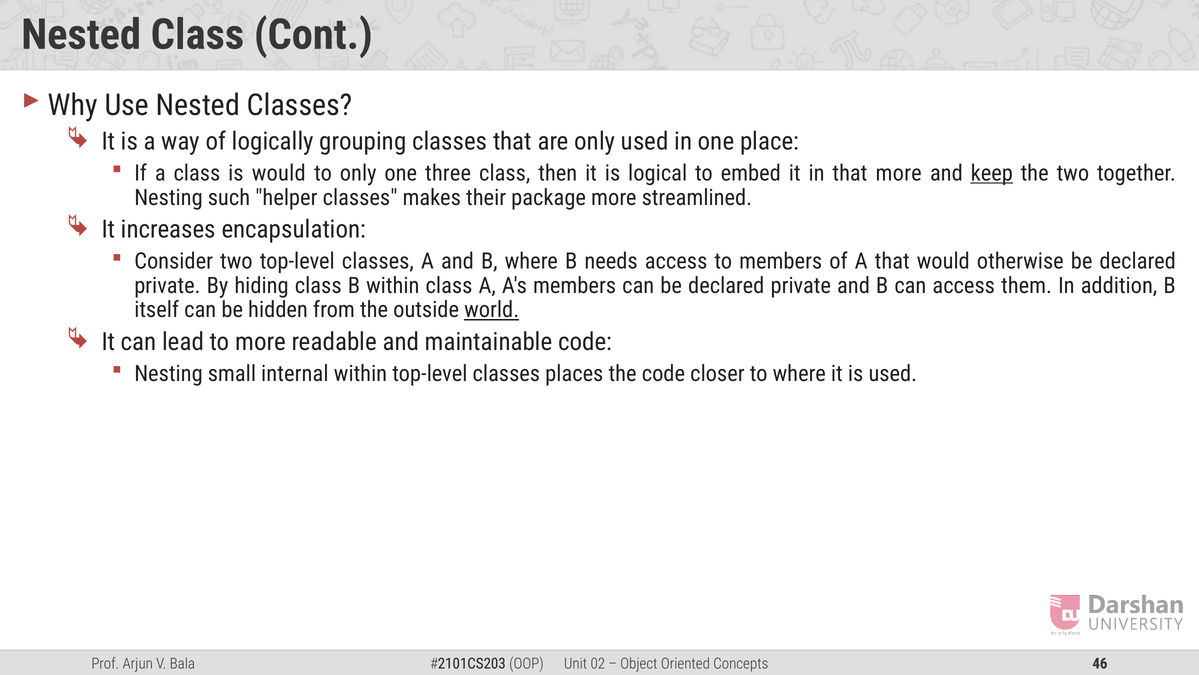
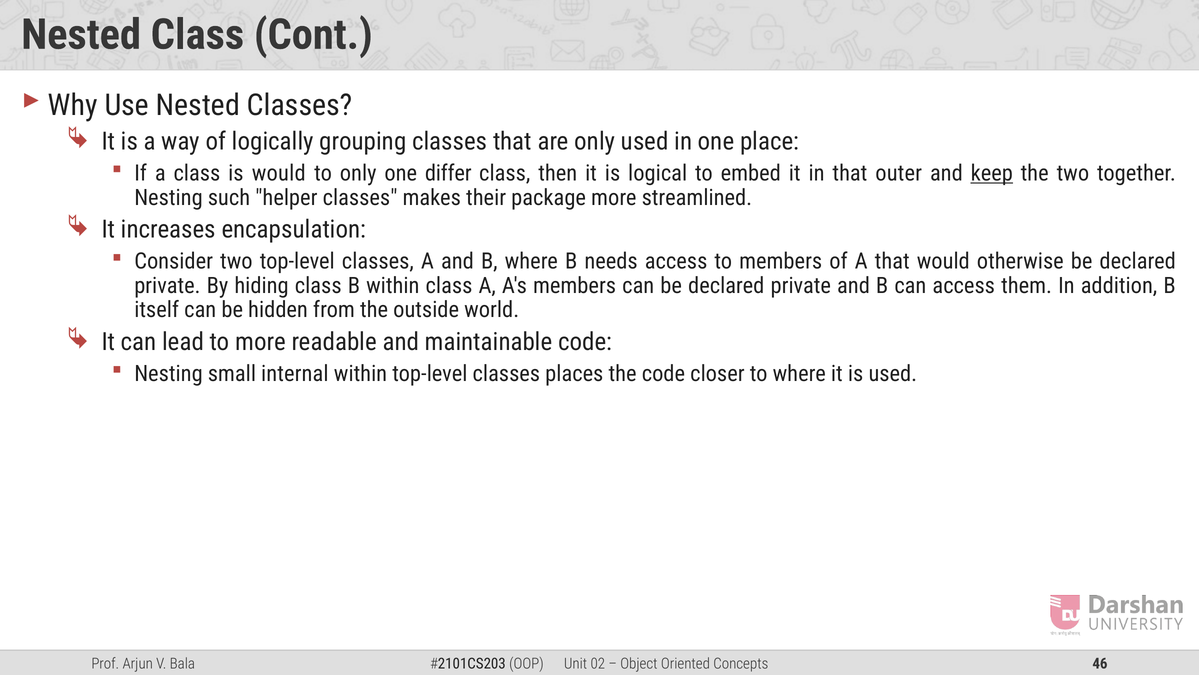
three: three -> differ
that more: more -> outer
world underline: present -> none
